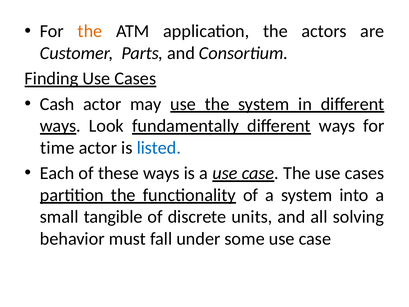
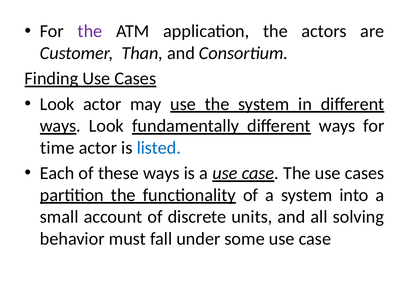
the at (90, 31) colour: orange -> purple
Parts: Parts -> Than
Cash at (57, 104): Cash -> Look
tangible: tangible -> account
